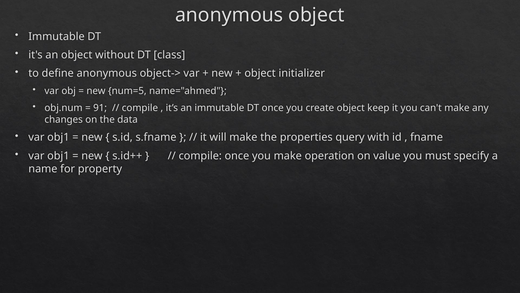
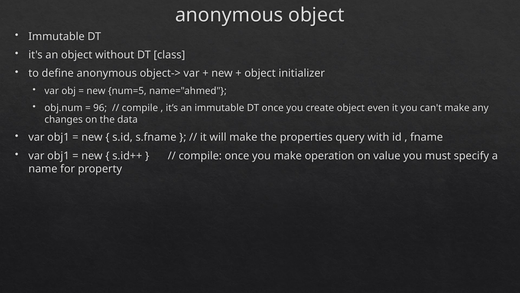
91: 91 -> 96
keep: keep -> even
